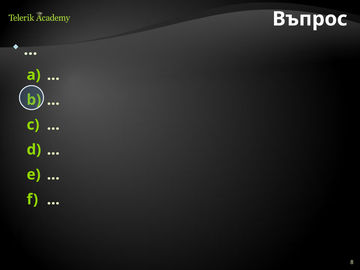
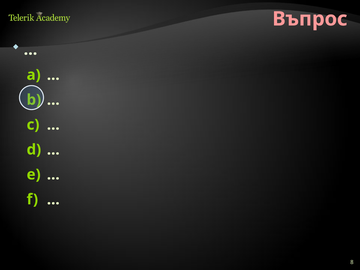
Въпрос colour: white -> pink
